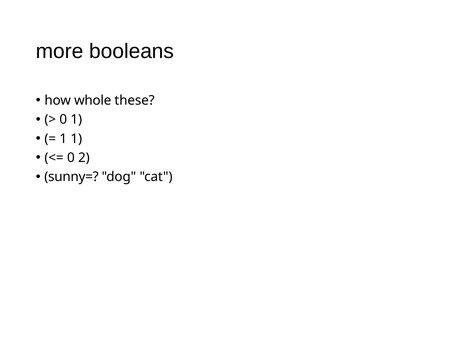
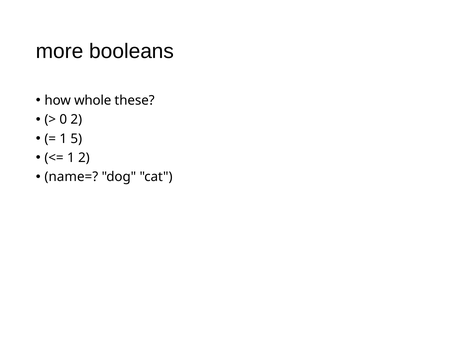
0 1: 1 -> 2
1 1: 1 -> 5
0 at (71, 158): 0 -> 1
sunny=: sunny= -> name=
